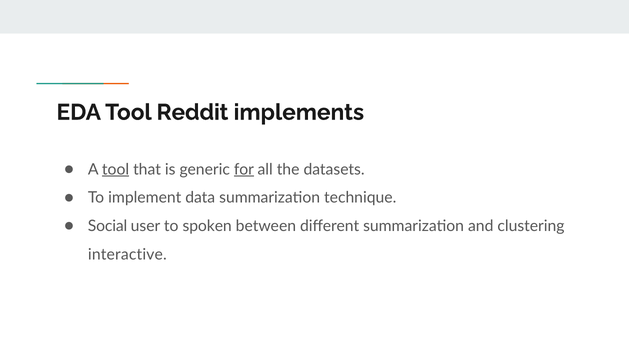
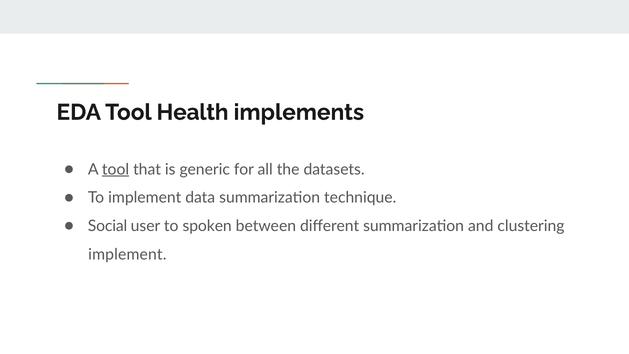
Reddit: Reddit -> Health
for underline: present -> none
interactive at (127, 254): interactive -> implement
